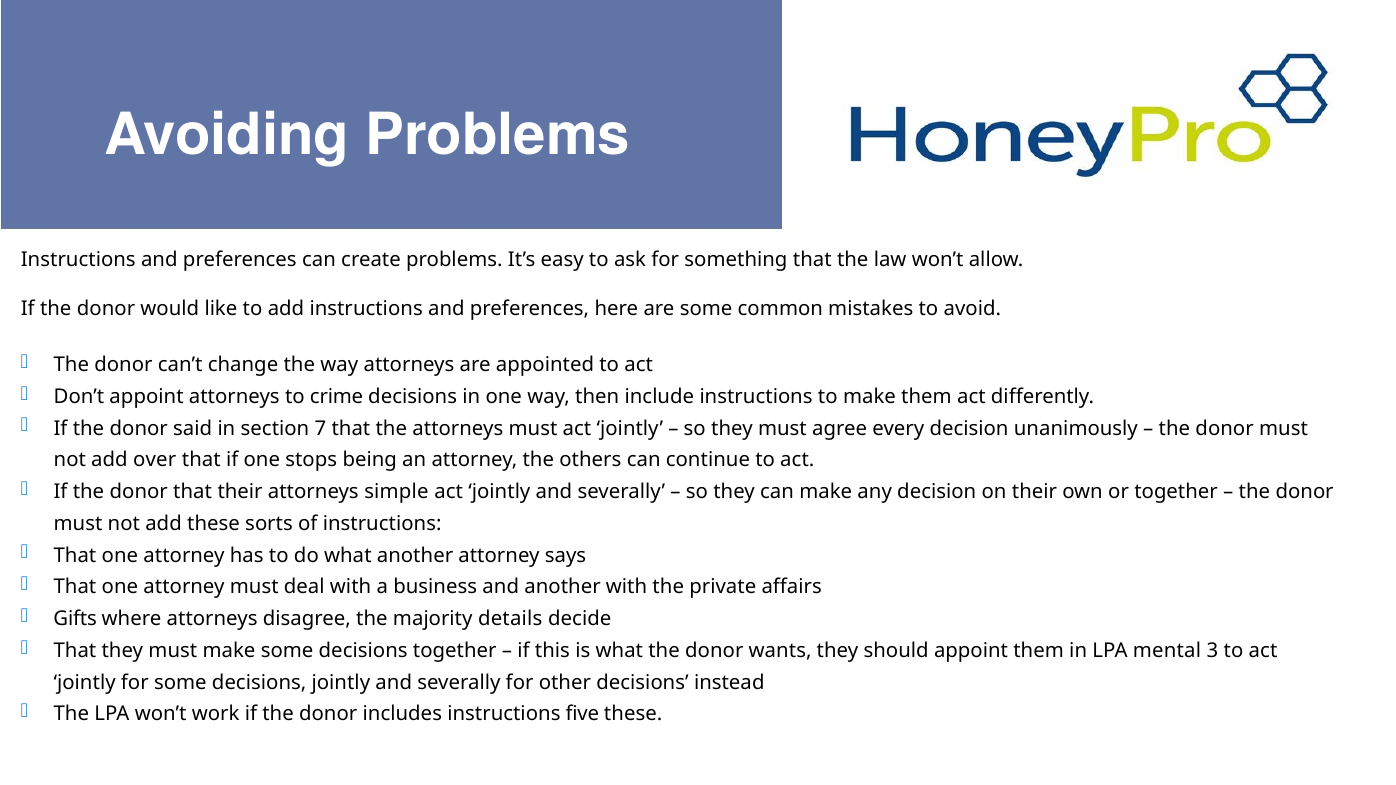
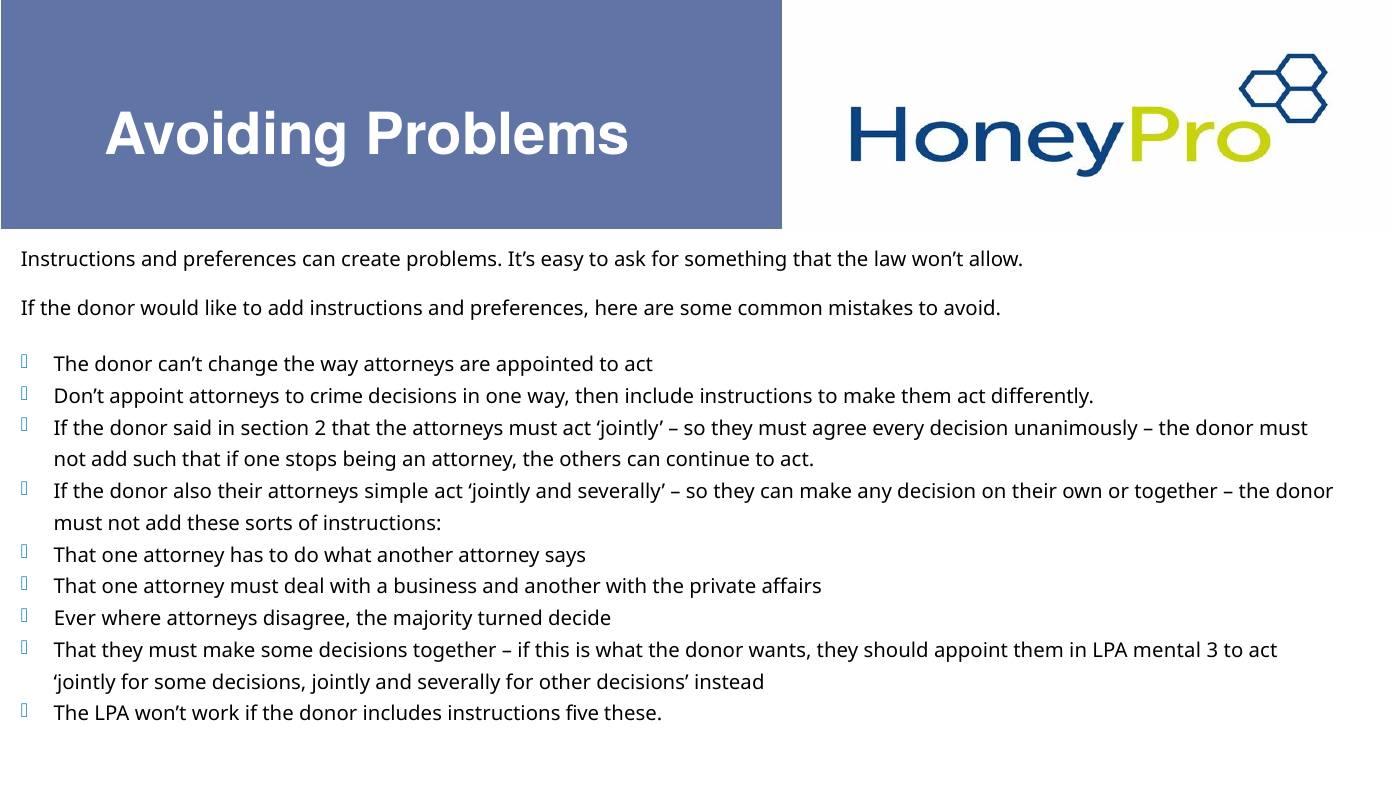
7: 7 -> 2
over: over -> such
donor that: that -> also
Gifts: Gifts -> Ever
details: details -> turned
